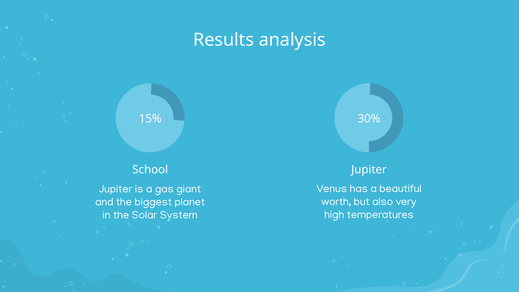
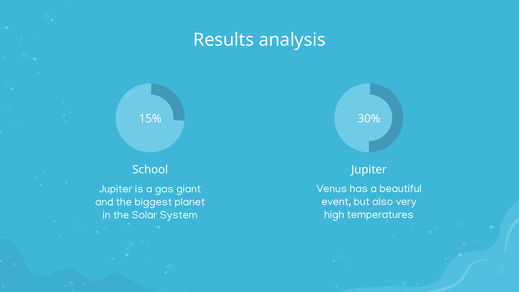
worth: worth -> event
